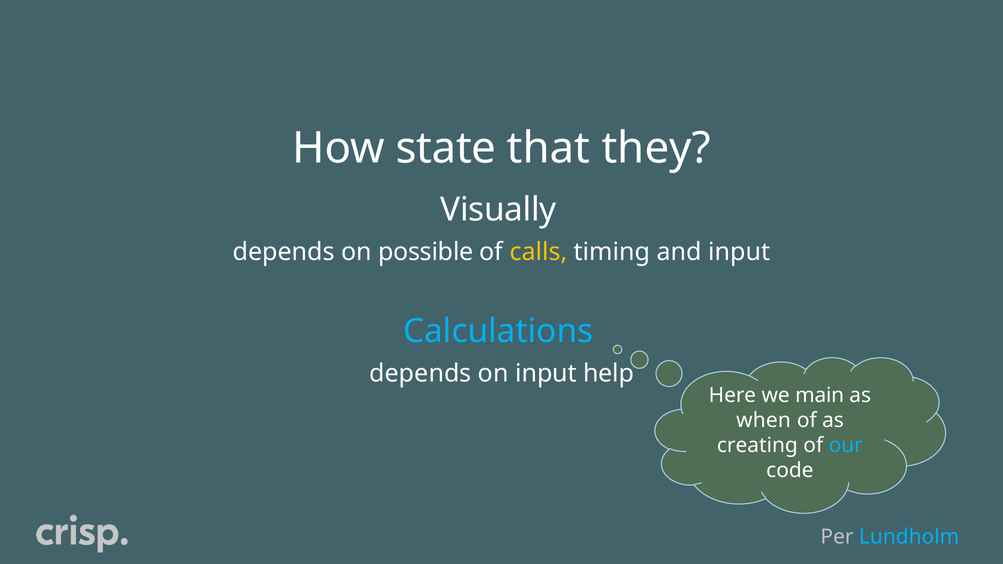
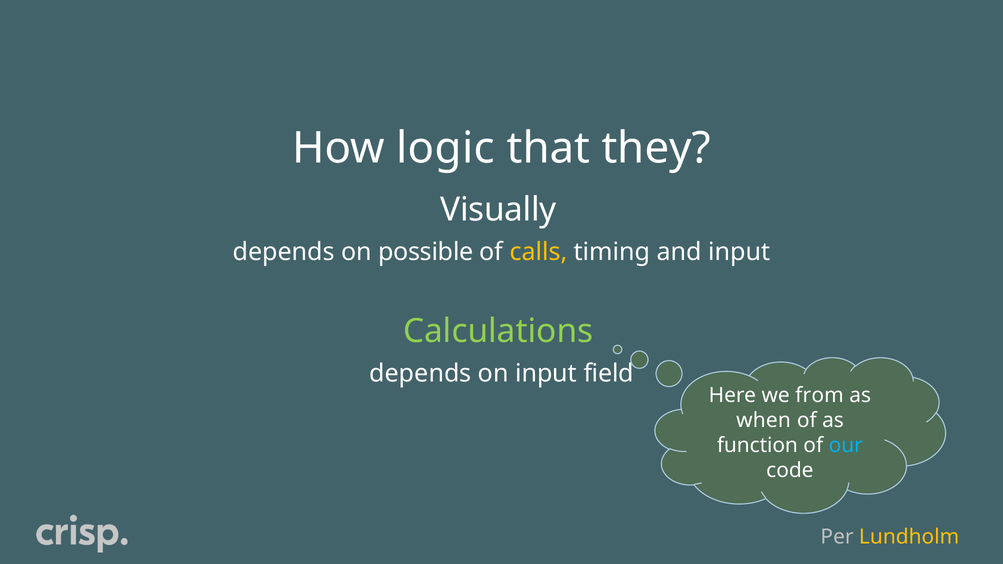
state: state -> logic
Calculations colour: light blue -> light green
help: help -> field
main: main -> from
creating: creating -> function
Lundholm colour: light blue -> yellow
